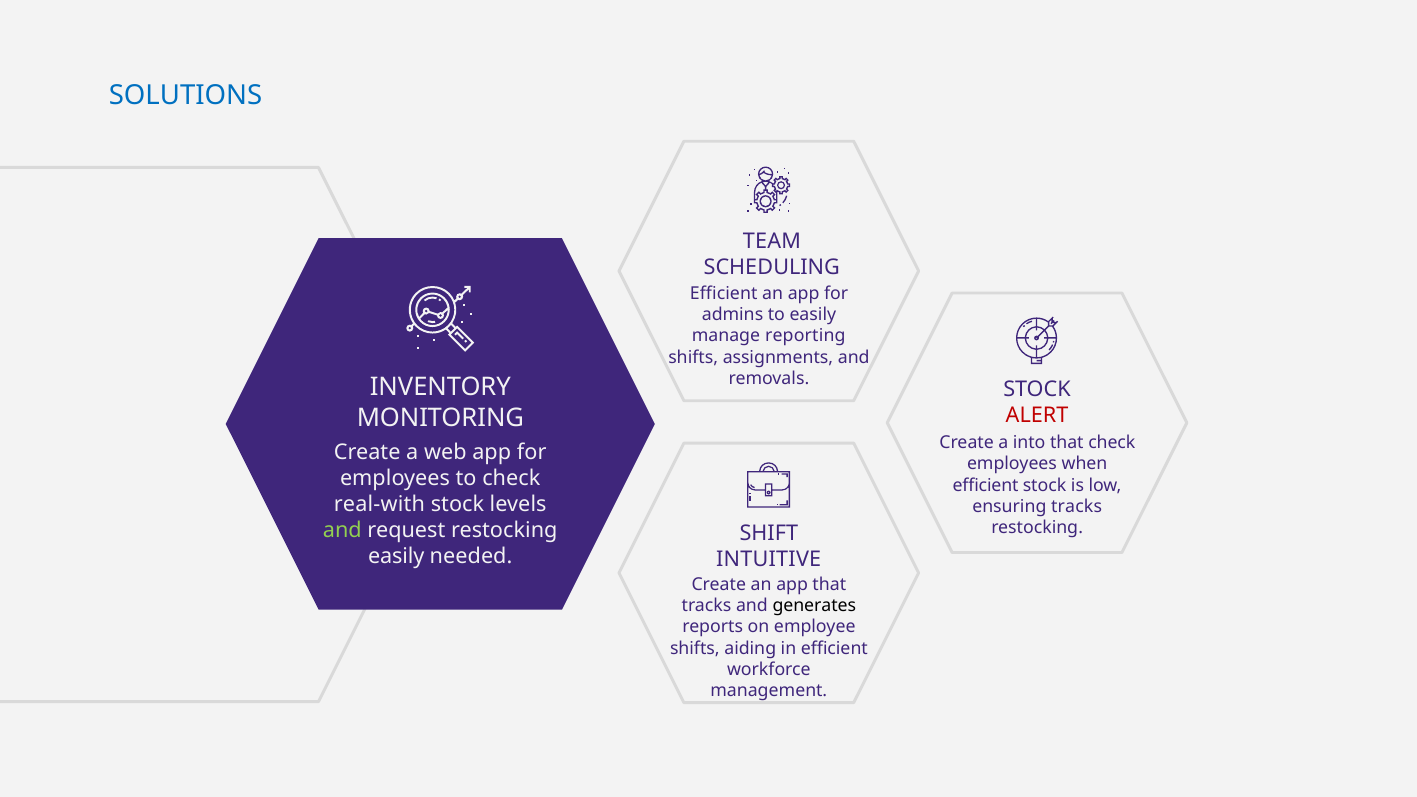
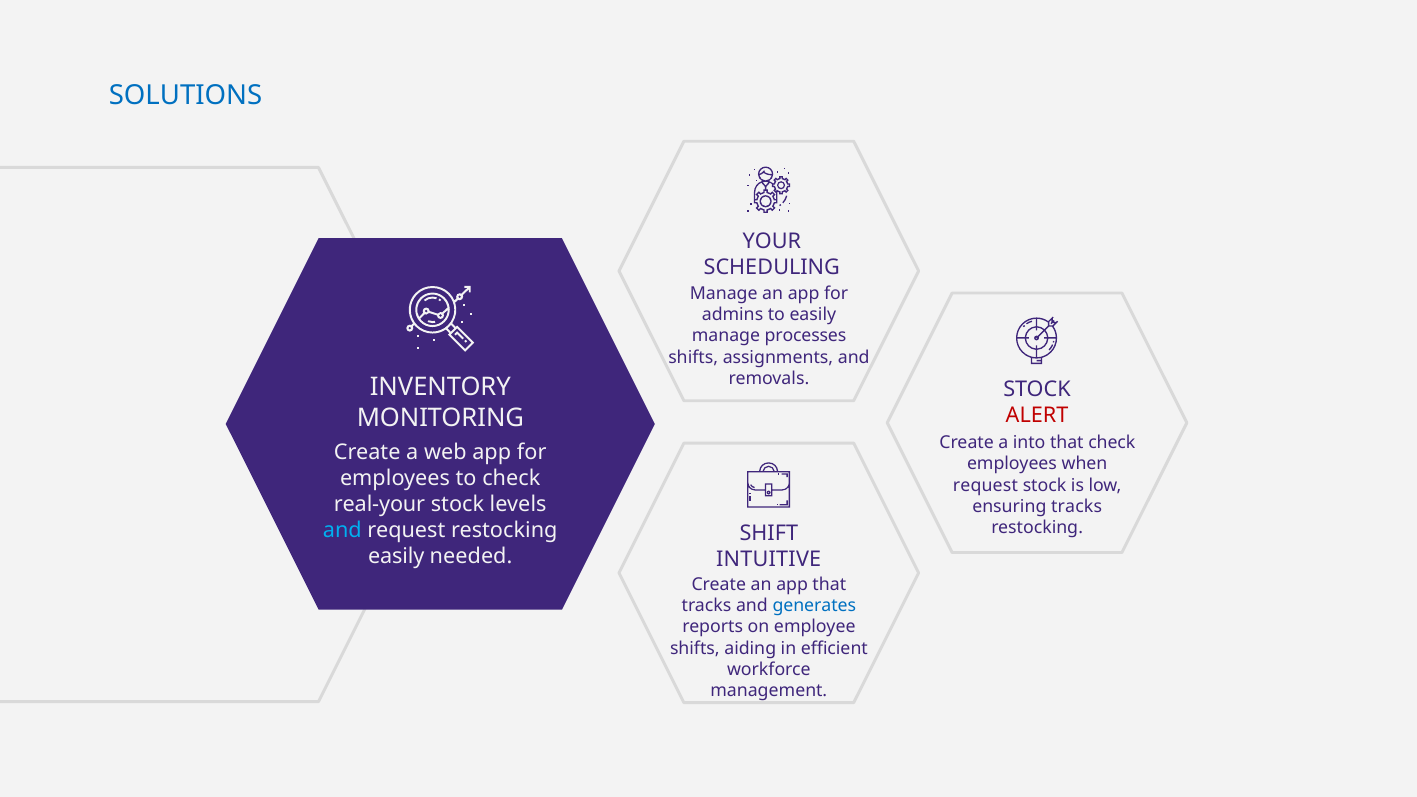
TEAM: TEAM -> YOUR
Efficient at (724, 293): Efficient -> Manage
reporting: reporting -> processes
efficient at (986, 485): efficient -> request
real-with: real-with -> real-your
and at (342, 531) colour: light green -> light blue
generates colour: black -> blue
